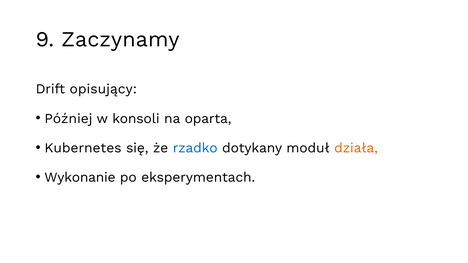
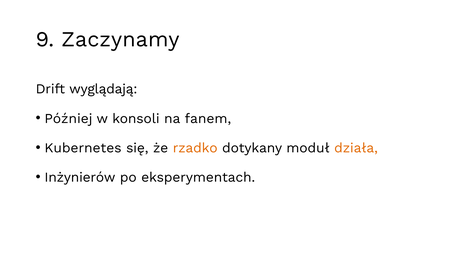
opisujący: opisujący -> wyglądają
oparta: oparta -> fanem
rzadko colour: blue -> orange
Wykonanie: Wykonanie -> Inżynierów
